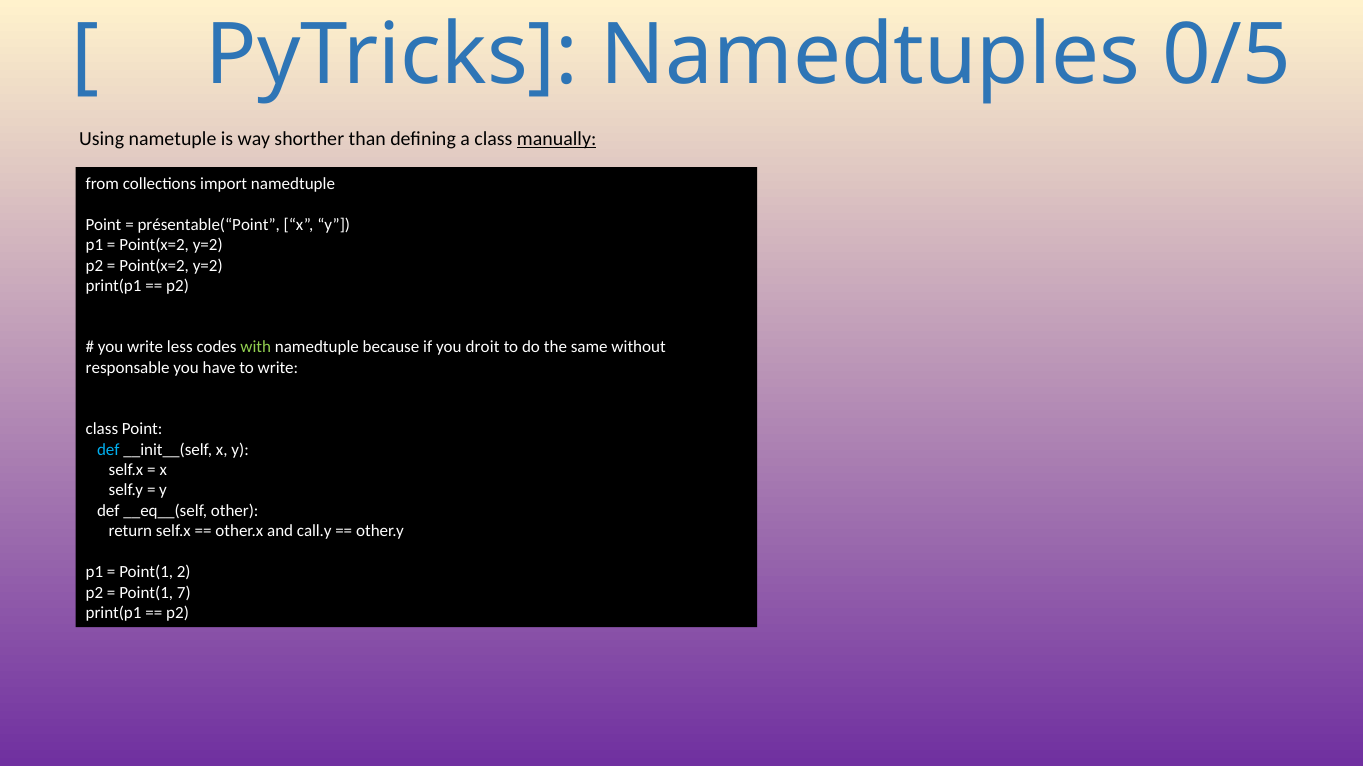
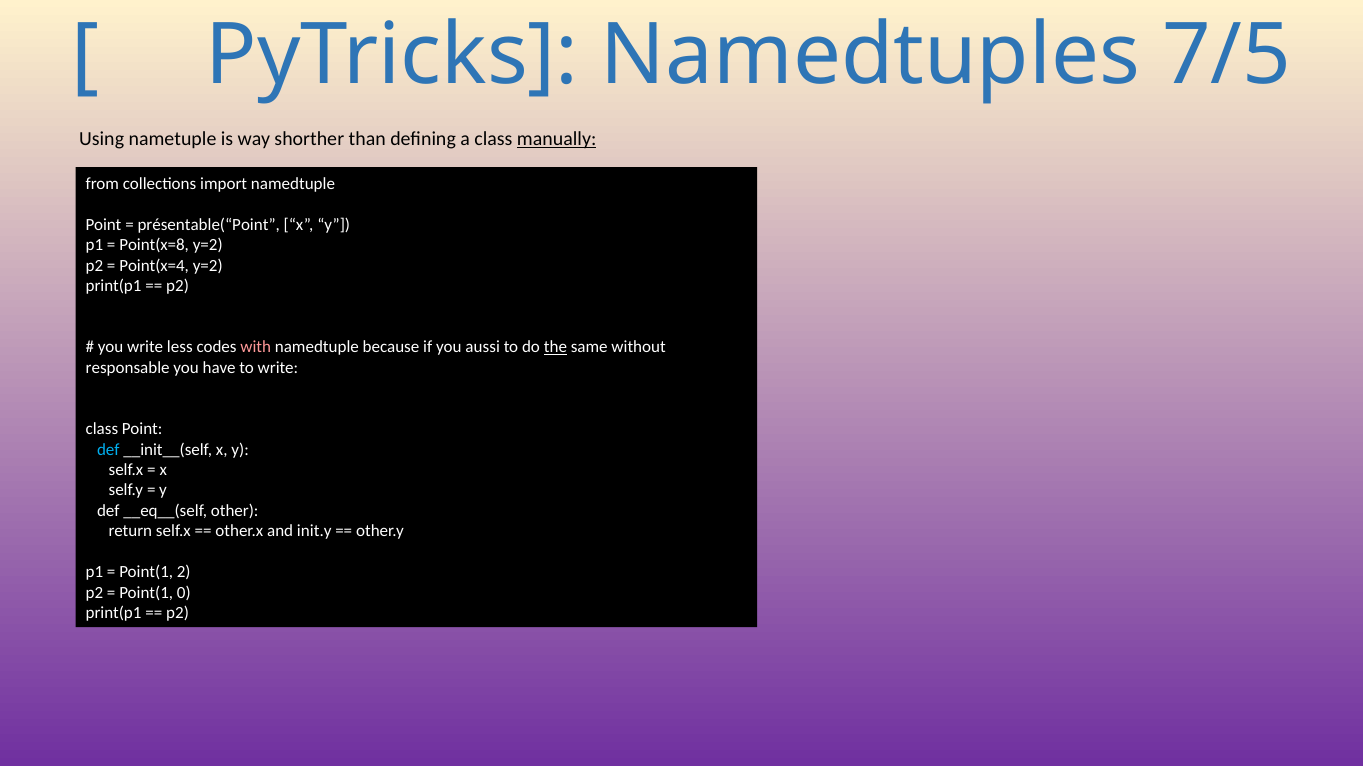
0/5: 0/5 -> 7/5
Point(x=2 at (154, 245): Point(x=2 -> Point(x=8
Point(x=2 at (154, 265): Point(x=2 -> Point(x=4
with colour: light green -> pink
droit: droit -> aussi
the underline: none -> present
call.y: call.y -> init.y
7: 7 -> 0
